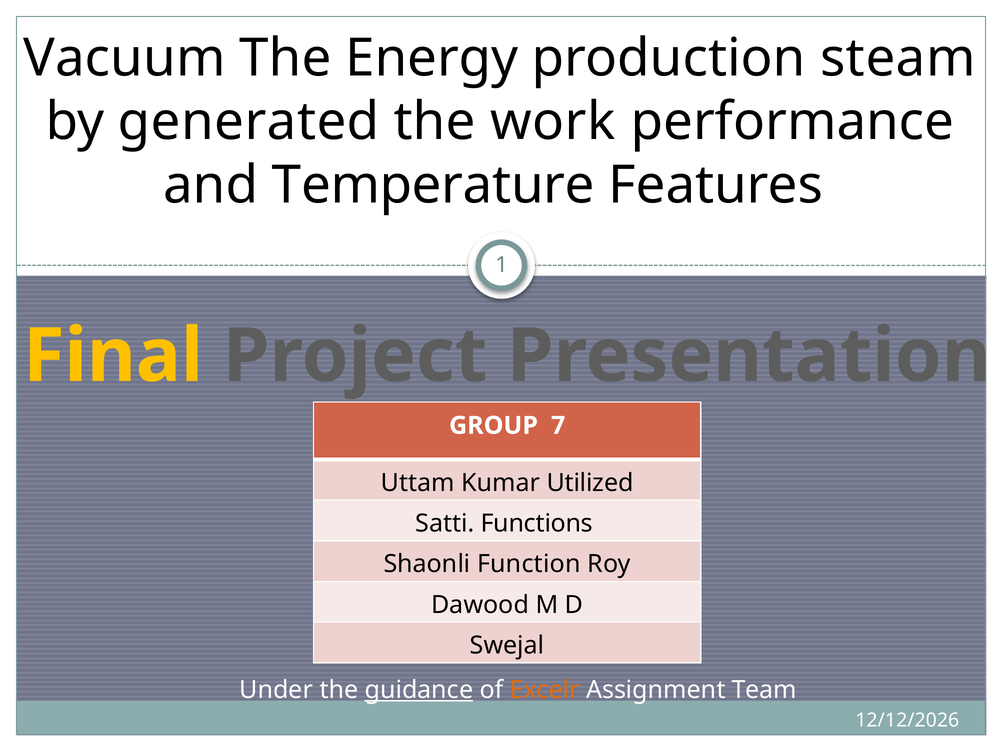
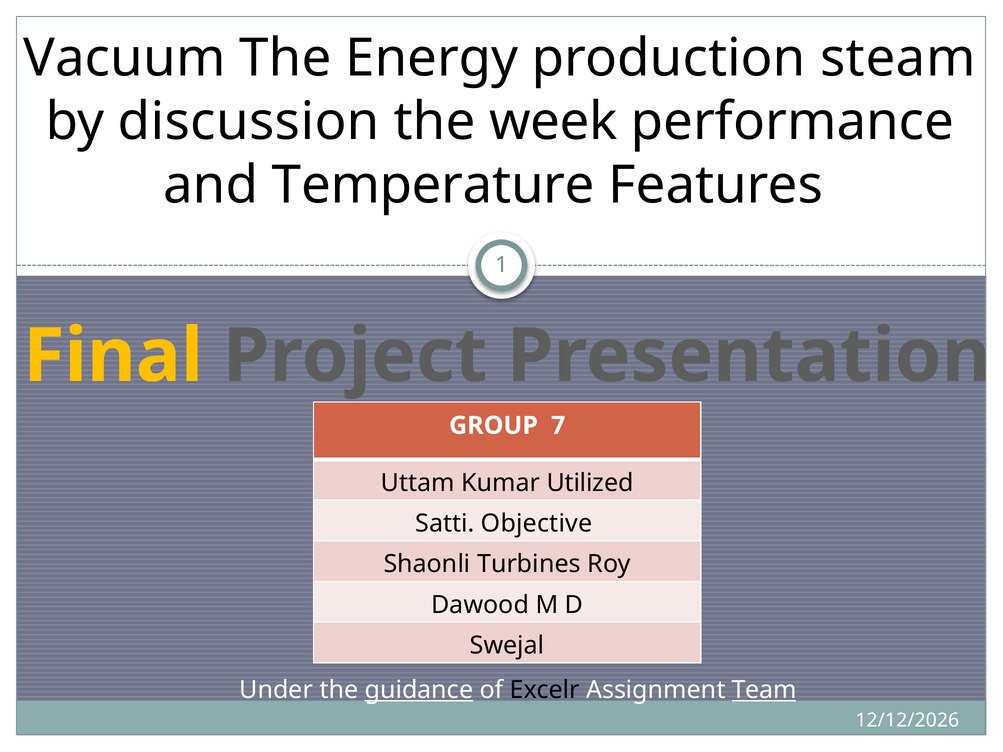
generated: generated -> discussion
work: work -> week
Functions: Functions -> Objective
Function: Function -> Turbines
Excelr colour: orange -> black
Team underline: none -> present
